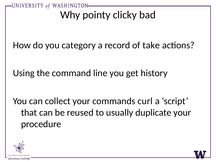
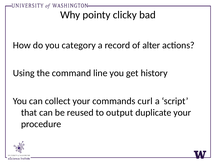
take: take -> alter
usually: usually -> output
